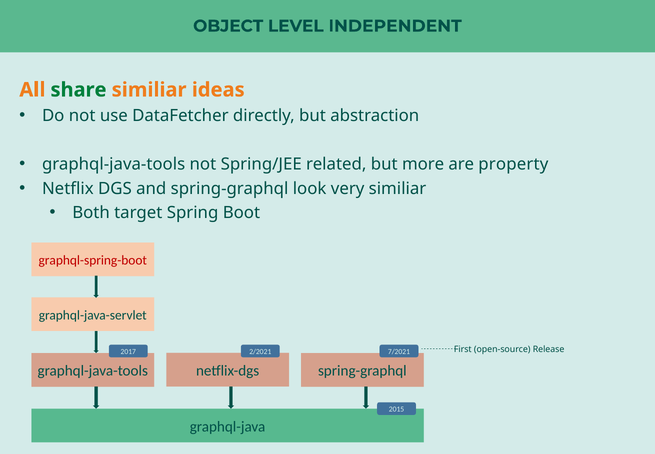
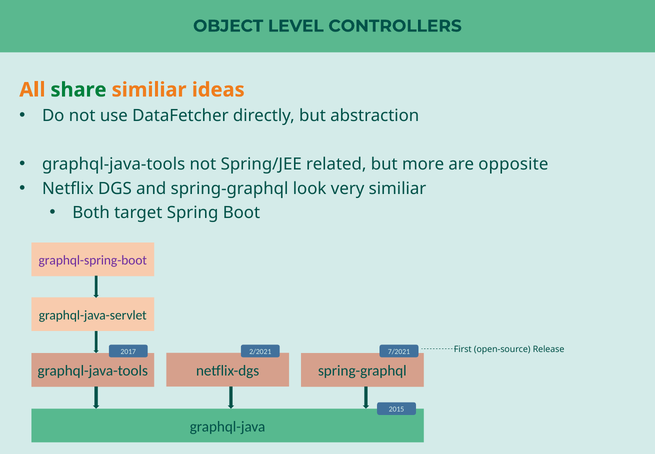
INDEPENDENT: INDEPENDENT -> CONTROLLERS
property: property -> opposite
graphql-spring-boot colour: red -> purple
